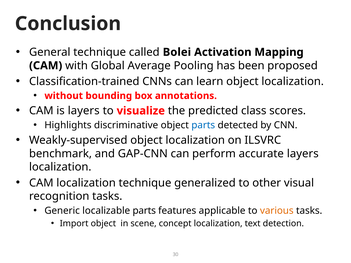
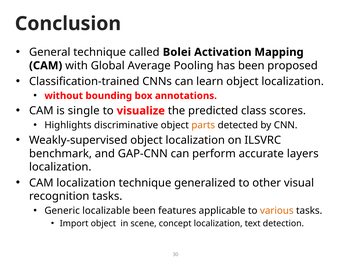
is layers: layers -> single
parts at (203, 125) colour: blue -> orange
localizable parts: parts -> been
